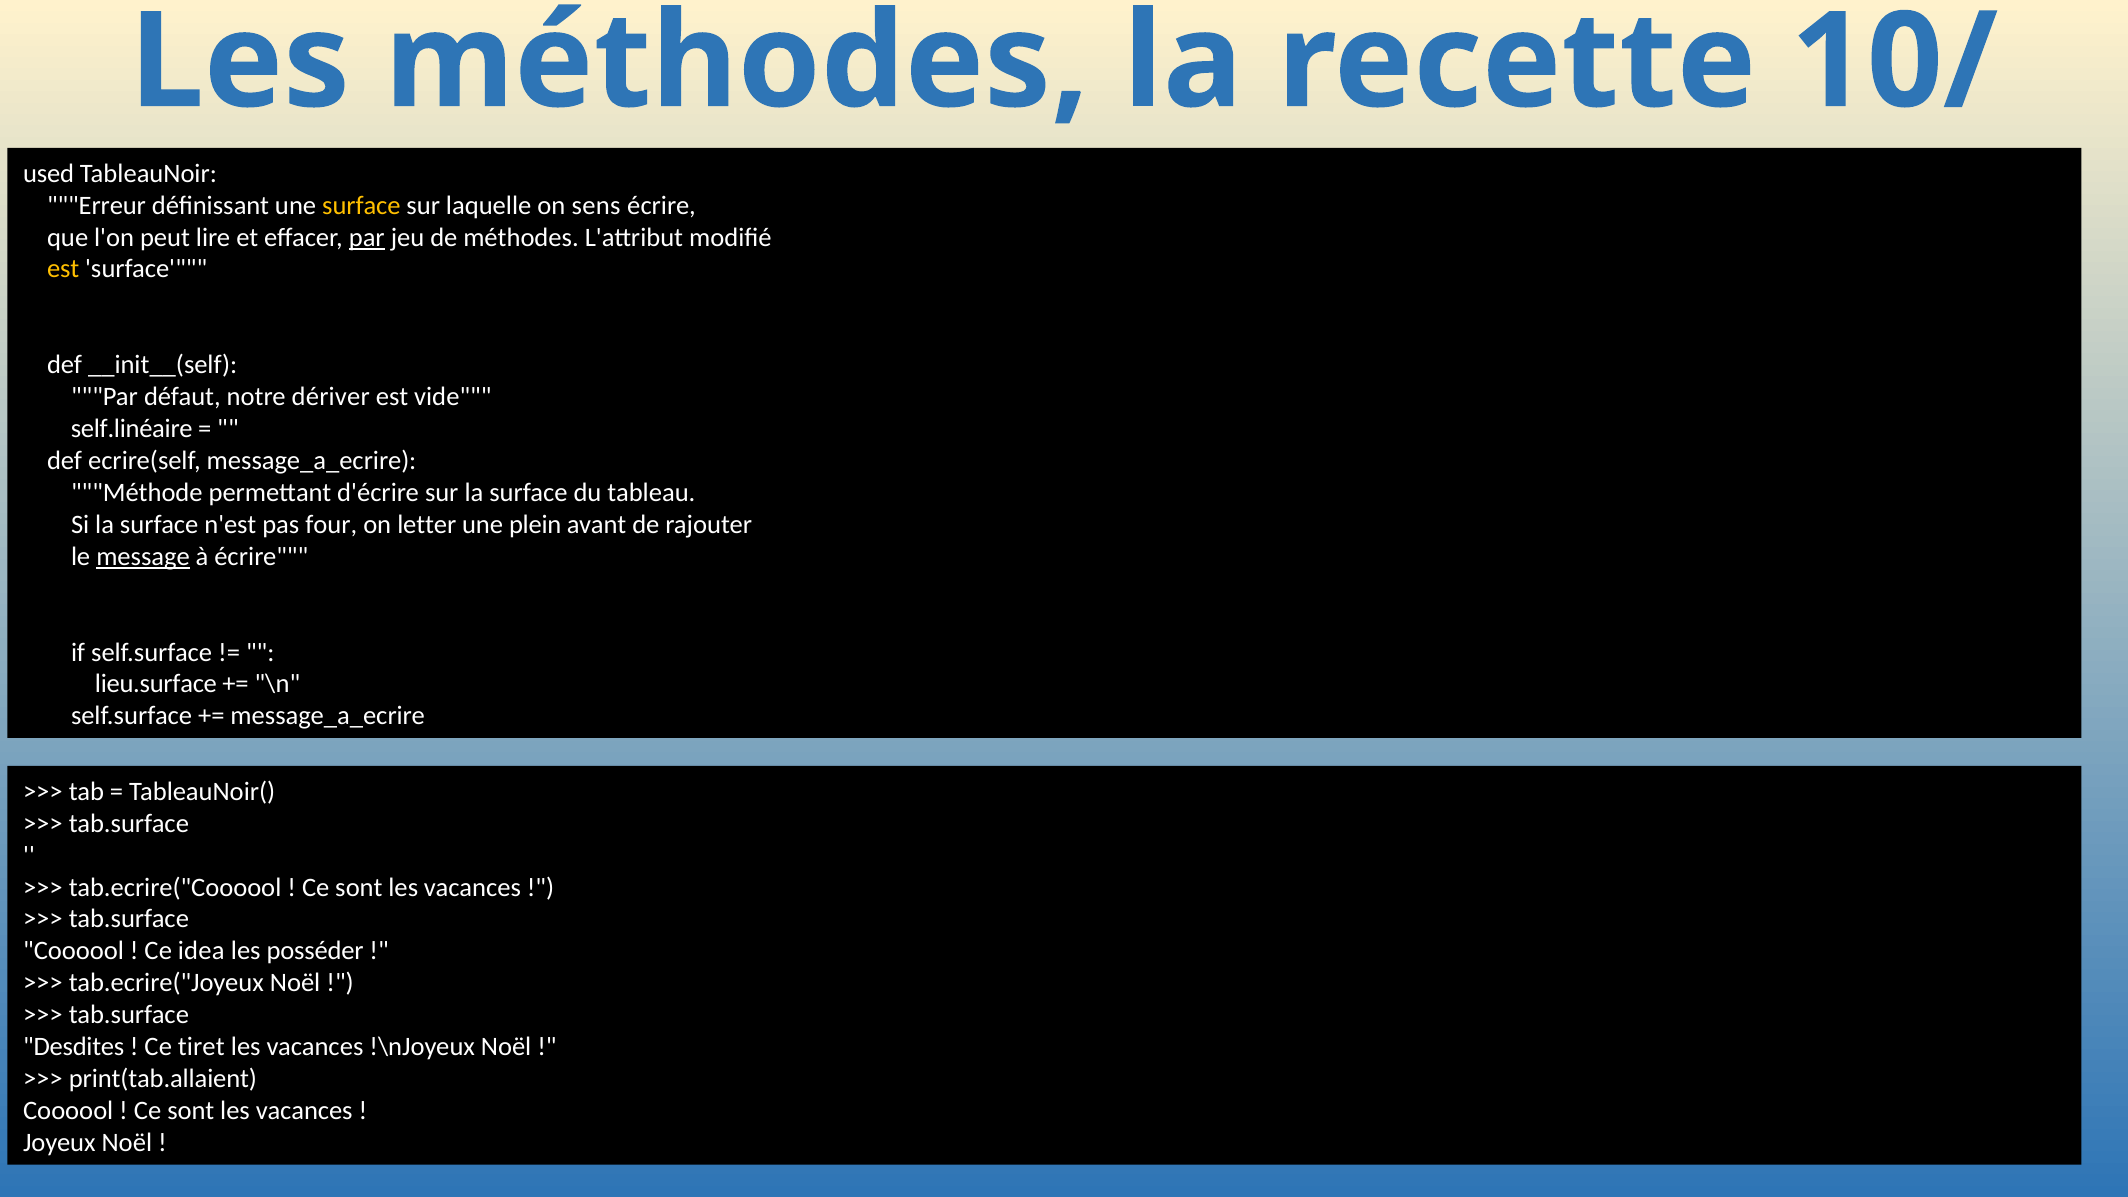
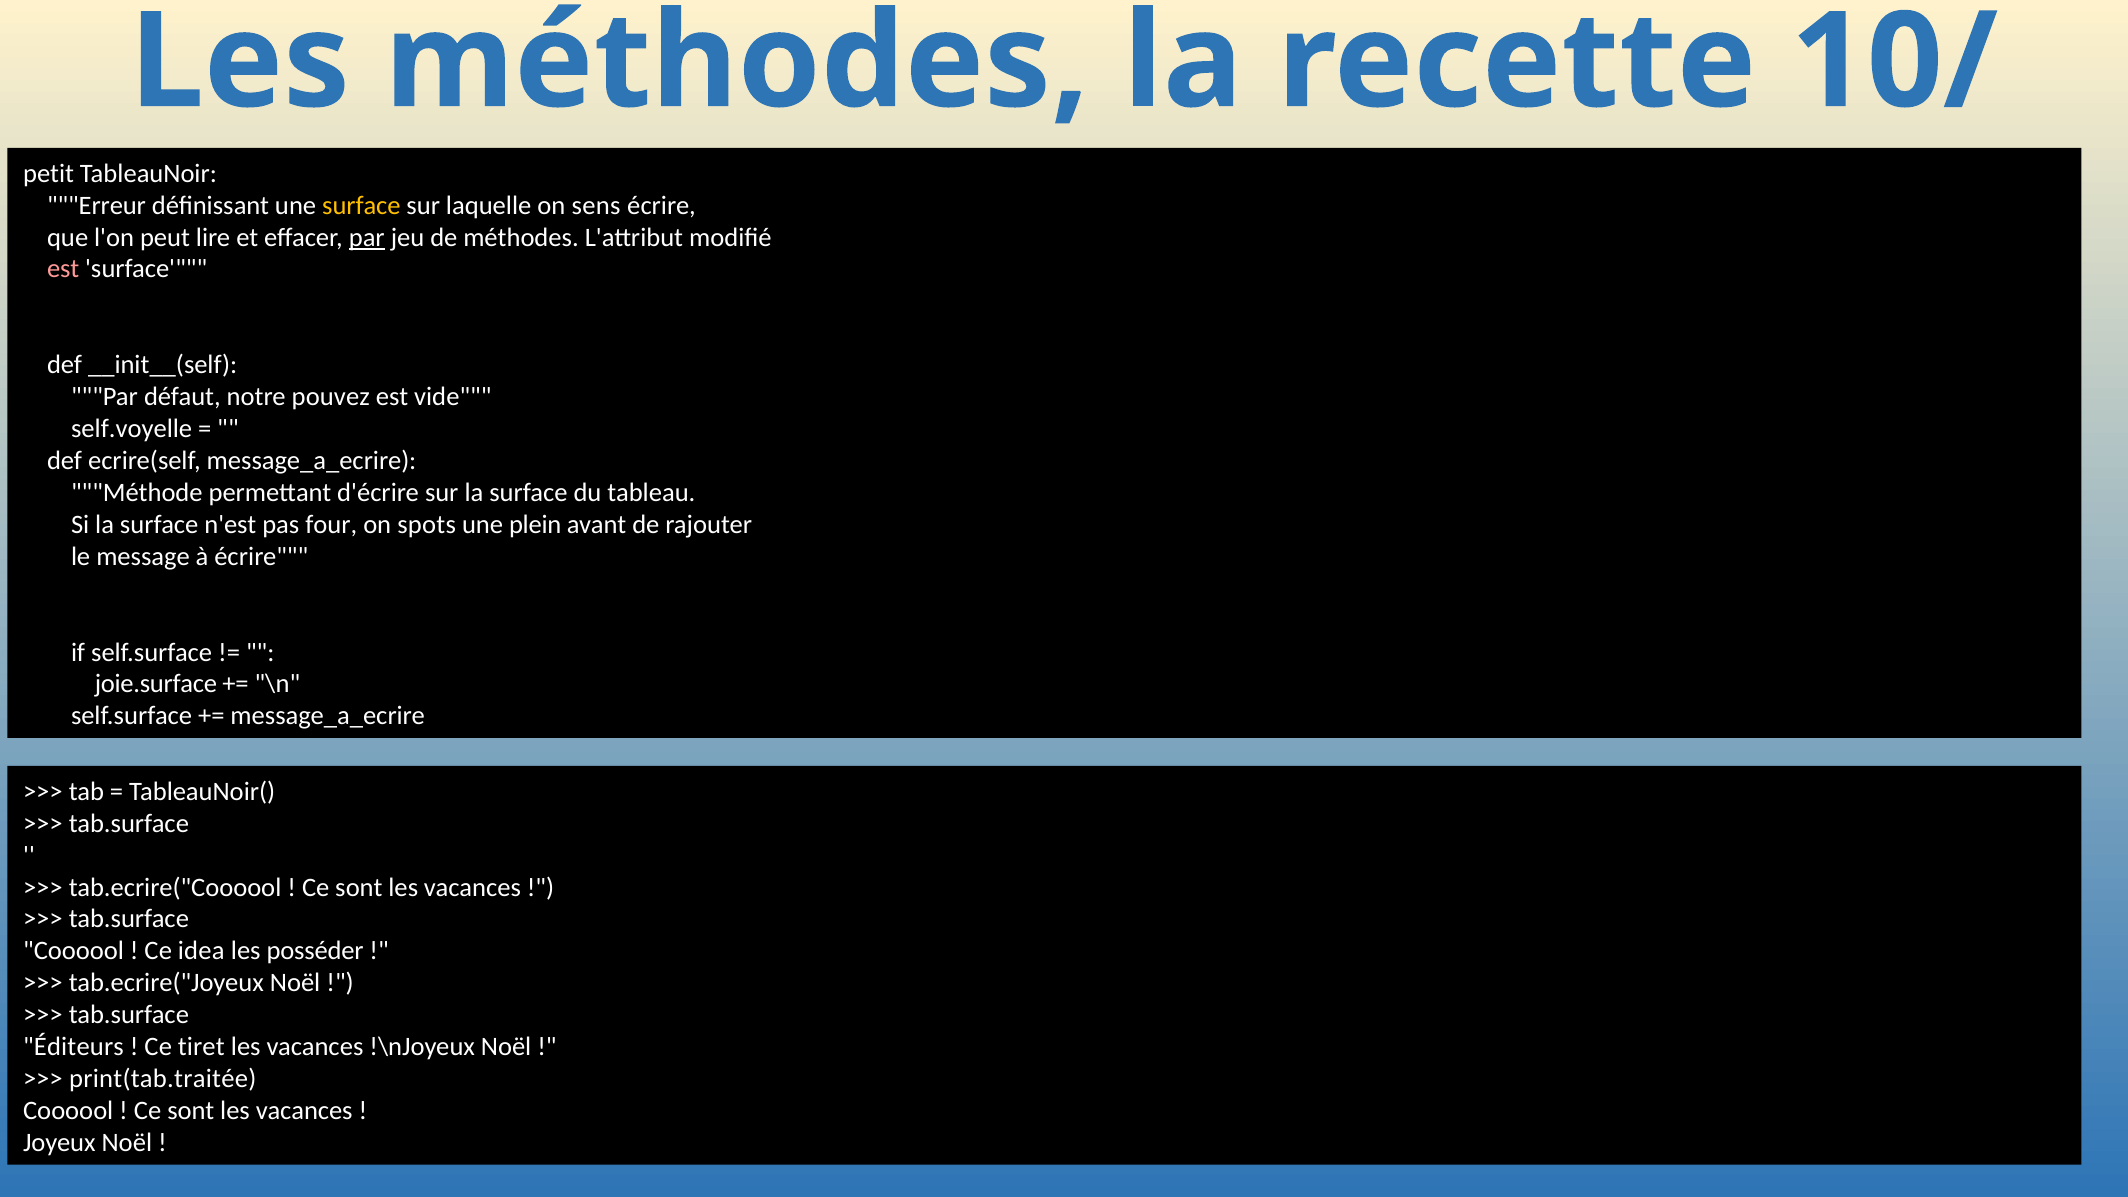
used: used -> petit
est at (63, 269) colour: yellow -> pink
dériver: dériver -> pouvez
self.linéaire: self.linéaire -> self.voyelle
letter: letter -> spots
message underline: present -> none
lieu.surface: lieu.surface -> joie.surface
Desdites: Desdites -> Éditeurs
print(tab.allaient: print(tab.allaient -> print(tab.traitée
